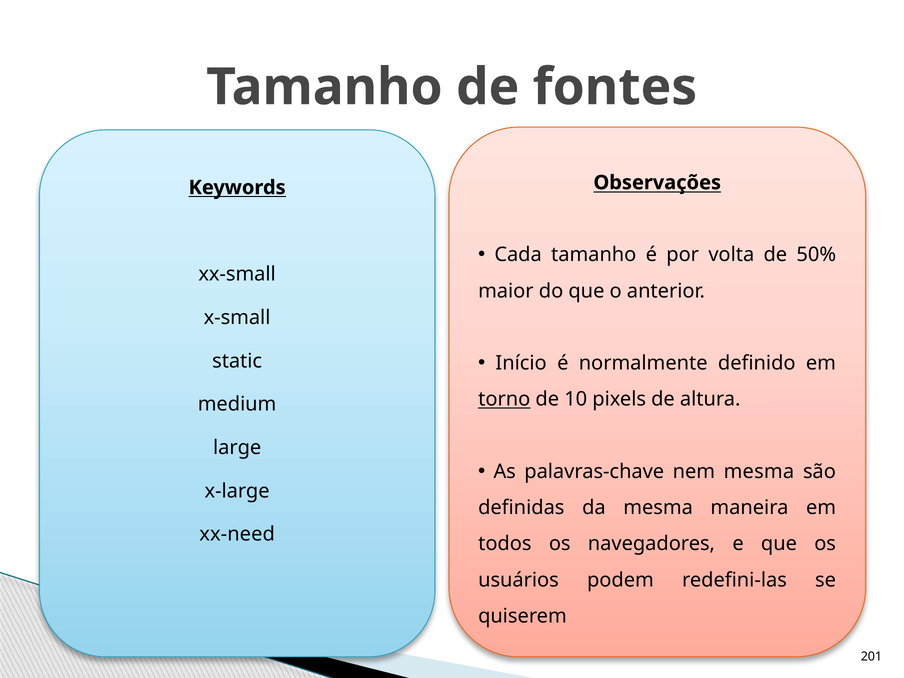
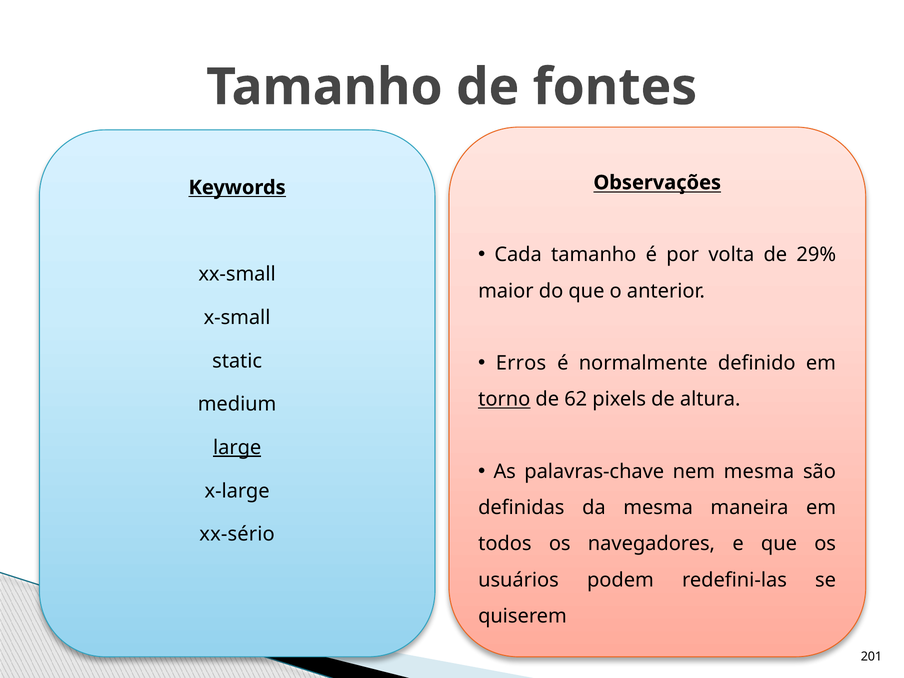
50%: 50% -> 29%
Início: Início -> Erros
10: 10 -> 62
large underline: none -> present
xx-need: xx-need -> xx-sério
